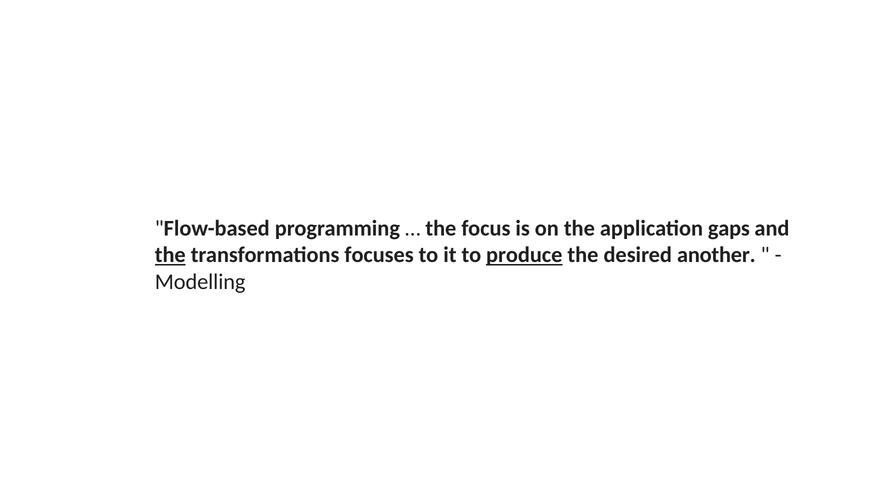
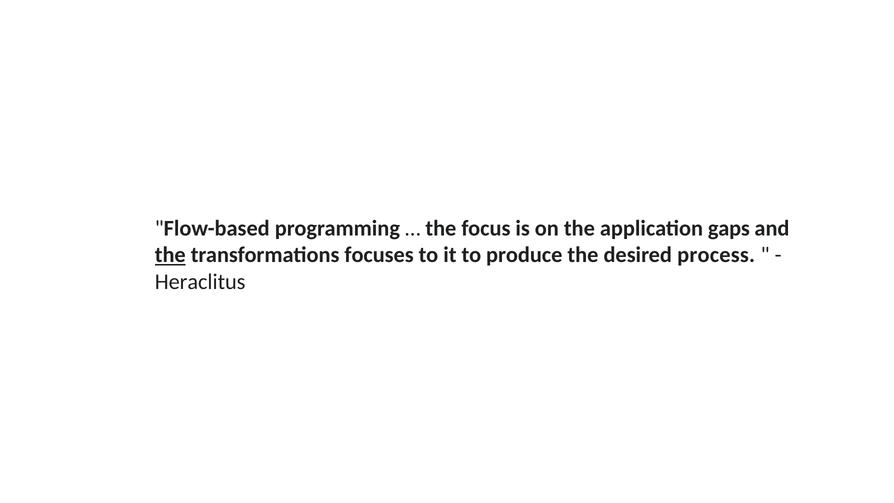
produce underline: present -> none
another: another -> process
Modelling: Modelling -> Heraclitus
